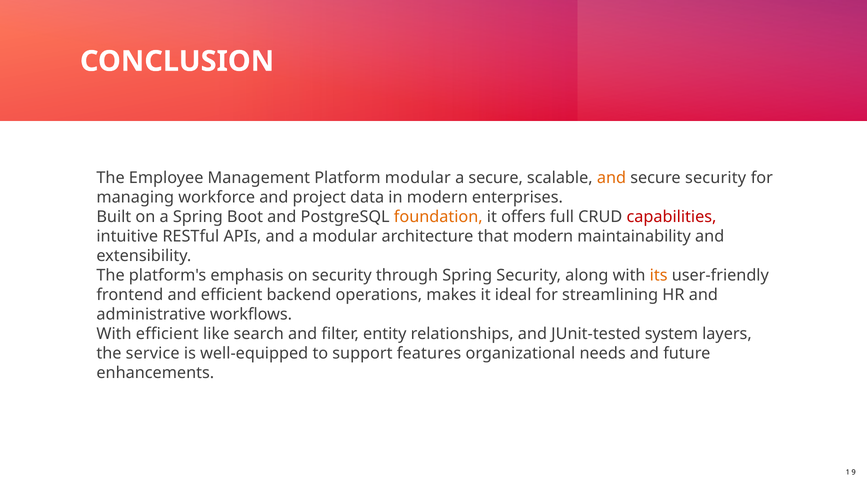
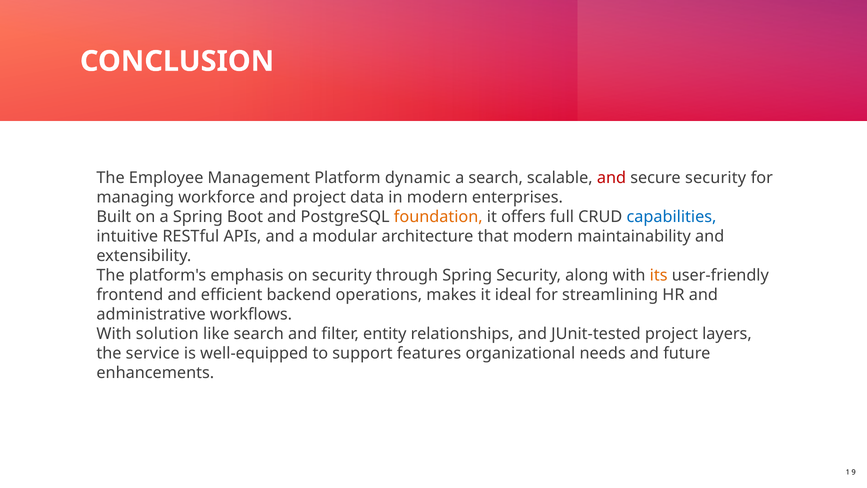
Platform modular: modular -> dynamic
a secure: secure -> search
and at (612, 178) colour: orange -> red
capabilities colour: red -> blue
With efficient: efficient -> solution
JUnit-tested system: system -> project
